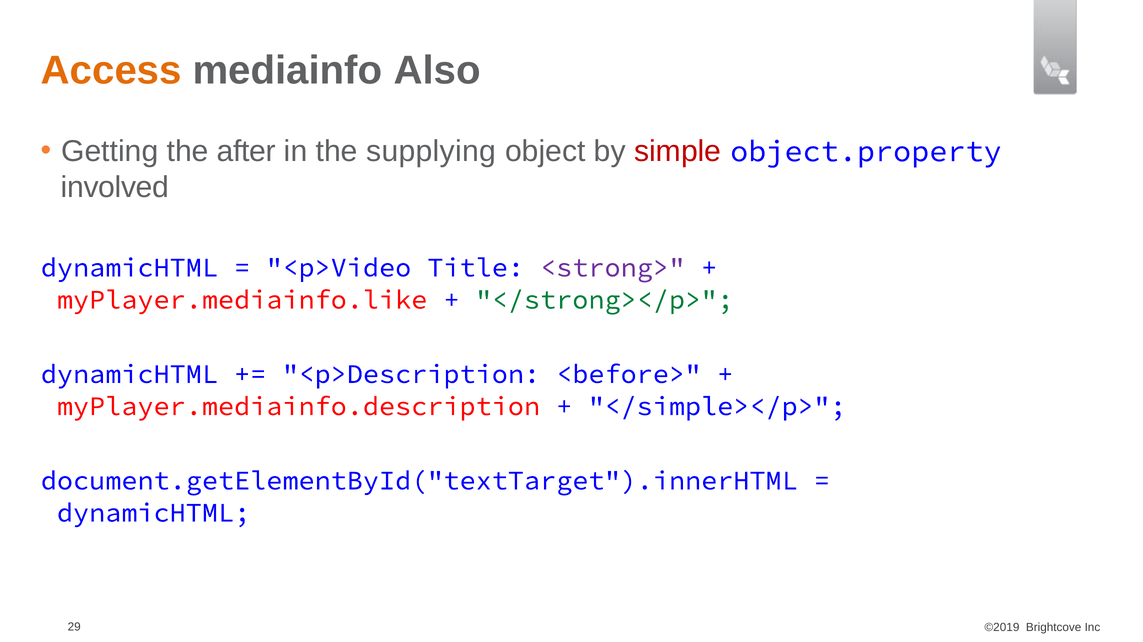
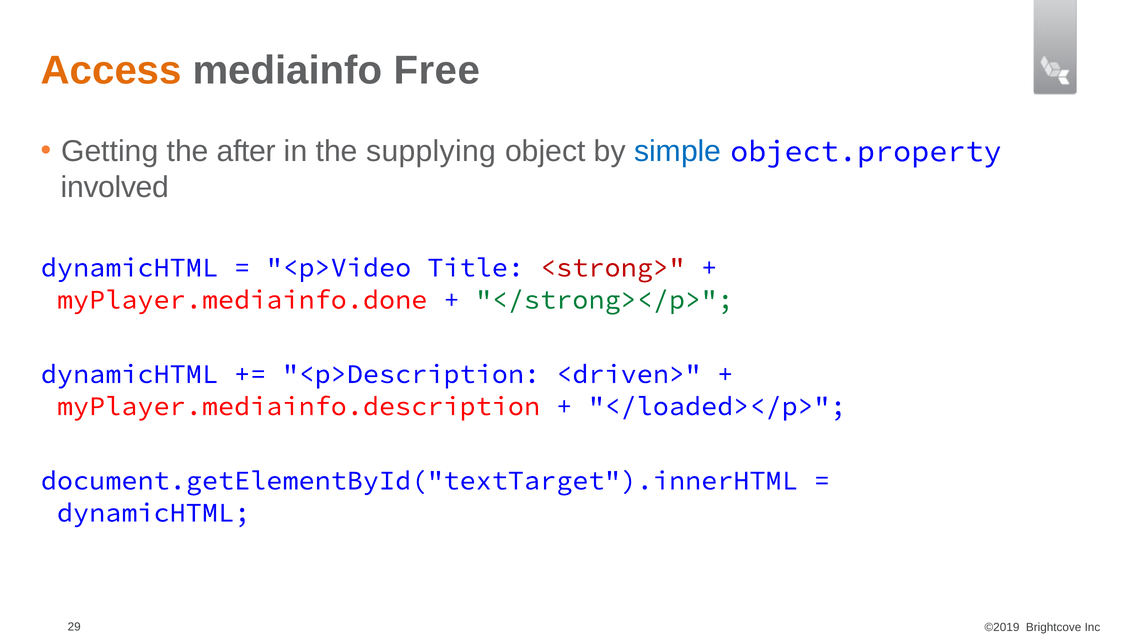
Also: Also -> Free
simple colour: red -> blue
<strong> colour: purple -> red
myPlayer.mediainfo.like: myPlayer.mediainfo.like -> myPlayer.mediainfo.done
<before>: <before> -> <driven>
</simple></p>: </simple></p> -> </loaded></p>
